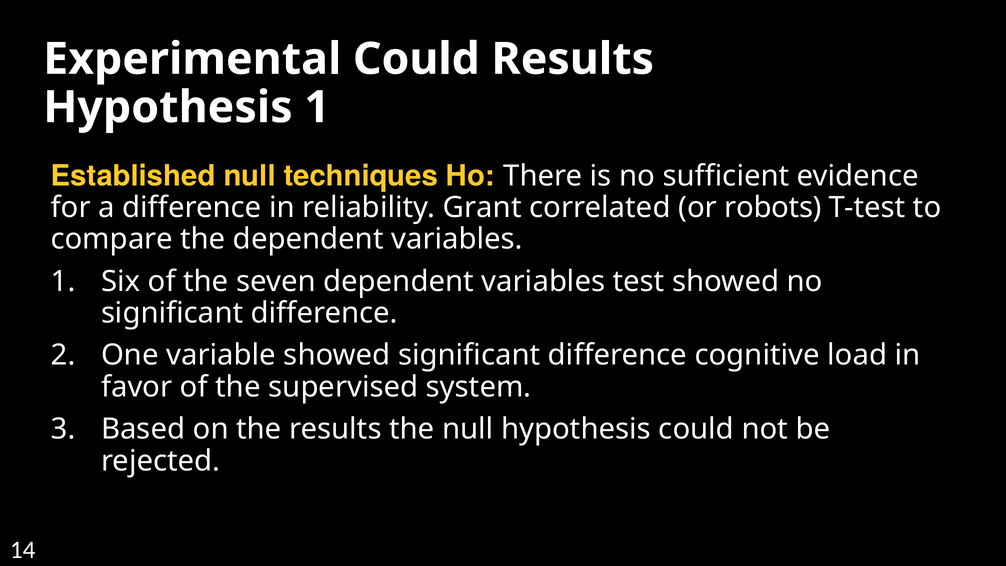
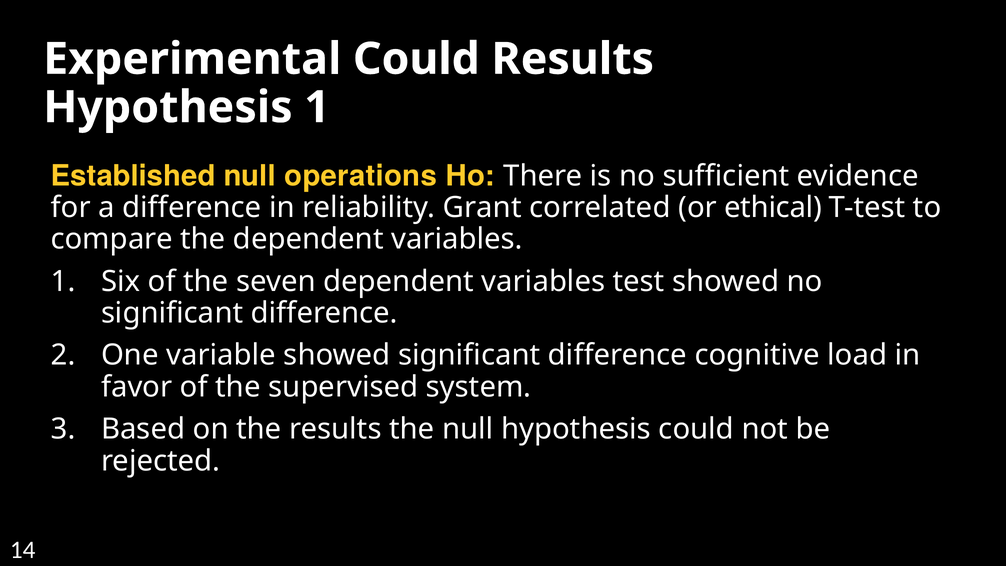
techniques: techniques -> operations
robots: robots -> ethical
